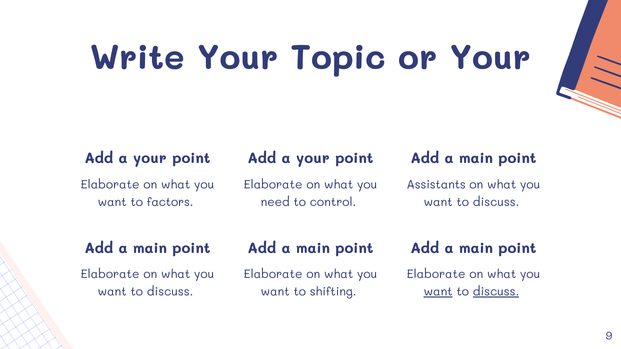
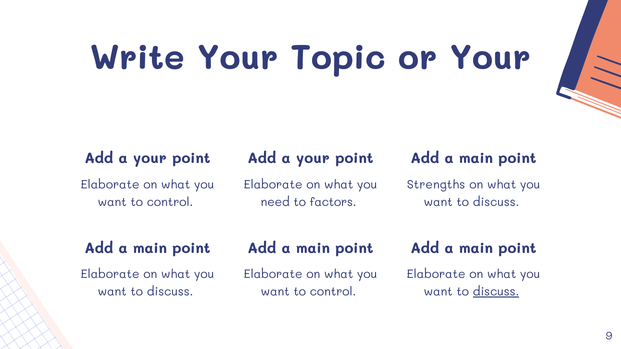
Assistants: Assistants -> Strengths
factors at (170, 202): factors -> control
control: control -> factors
shifting at (333, 292): shifting -> control
want at (438, 292) underline: present -> none
